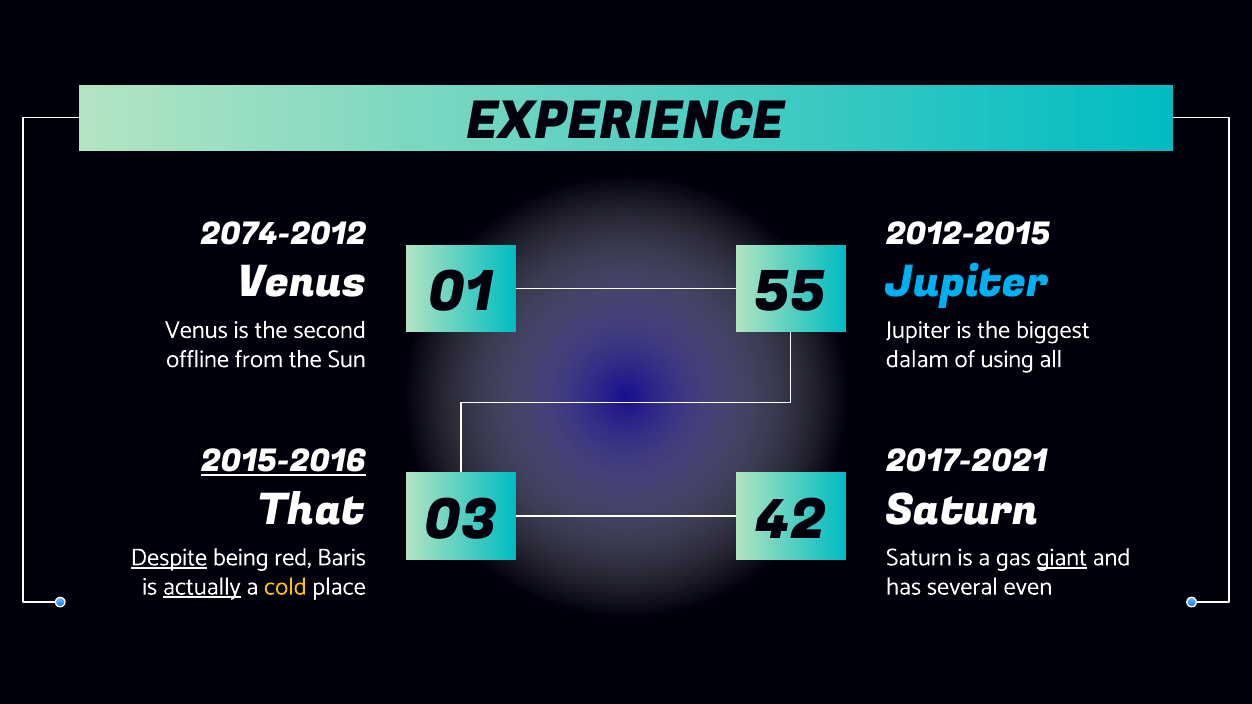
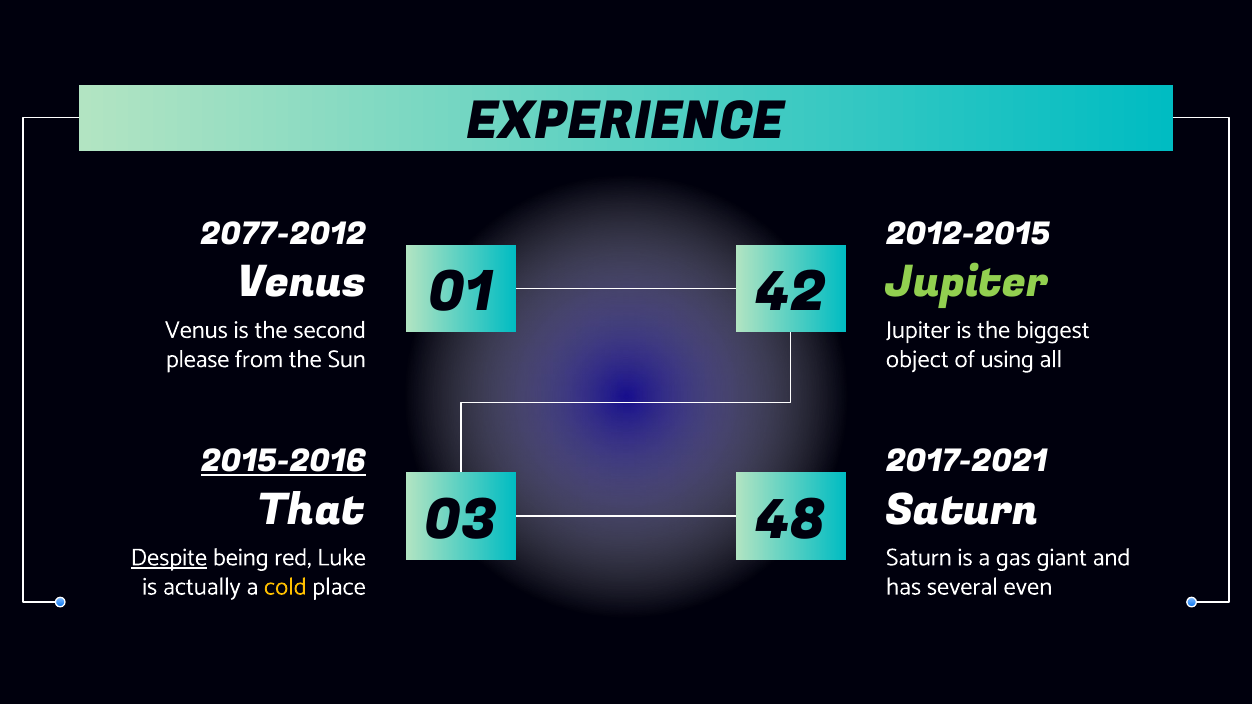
2074-2012: 2074-2012 -> 2077-2012
Jupiter at (967, 283) colour: light blue -> light green
55: 55 -> 42
offline: offline -> please
dalam: dalam -> object
42: 42 -> 48
Baris: Baris -> Luke
giant underline: present -> none
actually underline: present -> none
